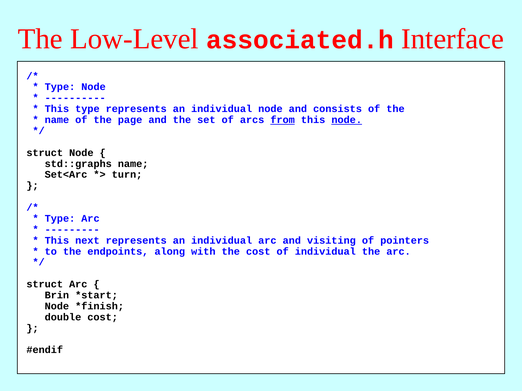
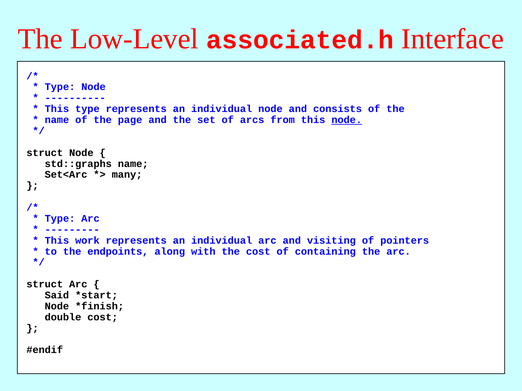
from underline: present -> none
turn: turn -> many
next: next -> work
of individual: individual -> containing
Brin: Brin -> Said
